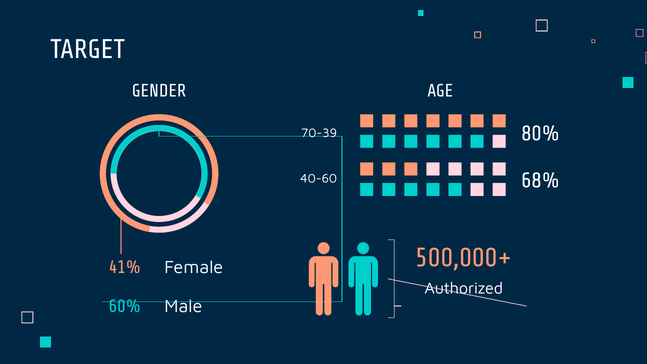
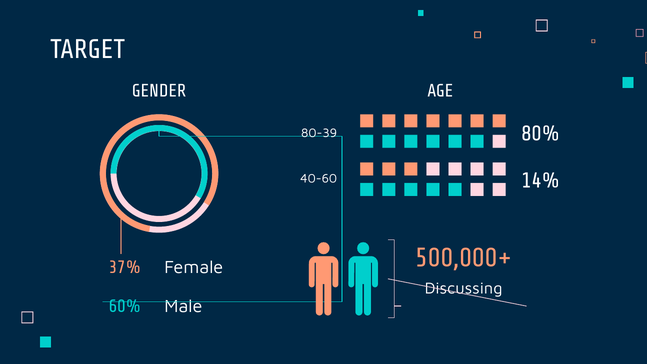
70-39: 70-39 -> 80-39
68%: 68% -> 14%
41%: 41% -> 37%
Authorized: Authorized -> Discussing
